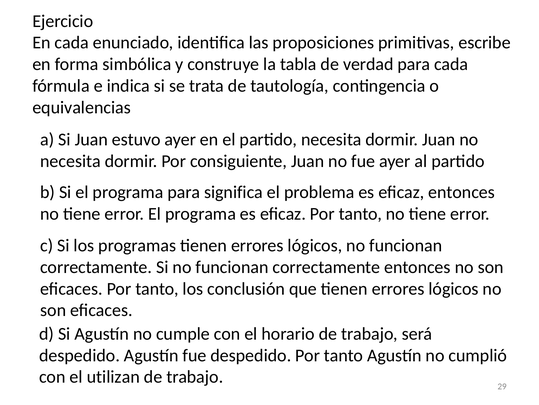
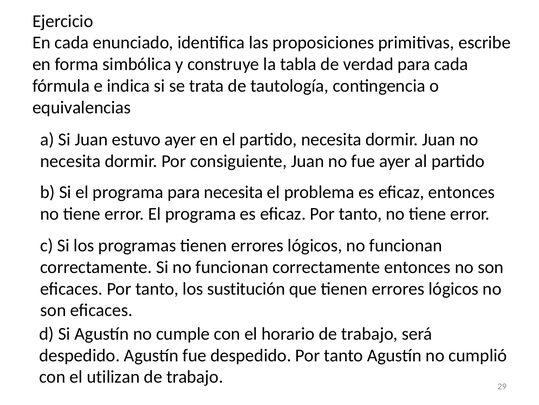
para significa: significa -> necesita
conclusión: conclusión -> sustitución
